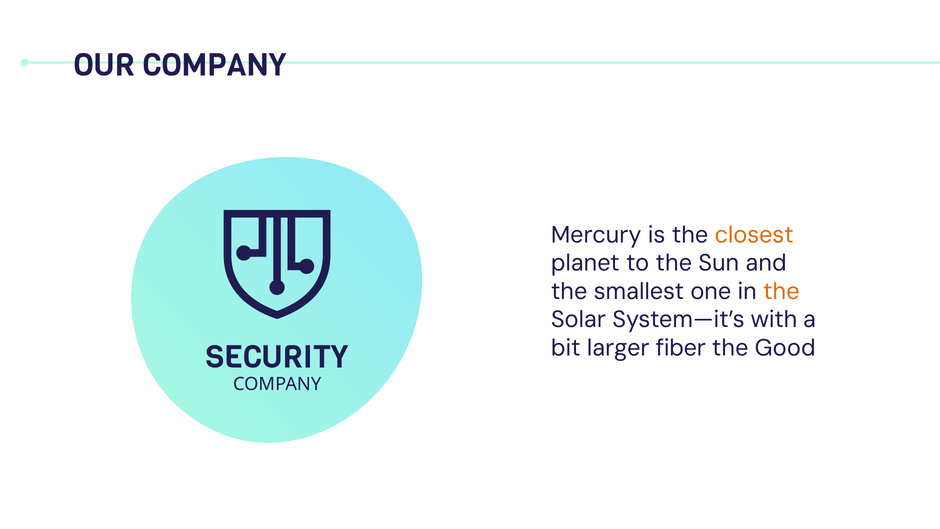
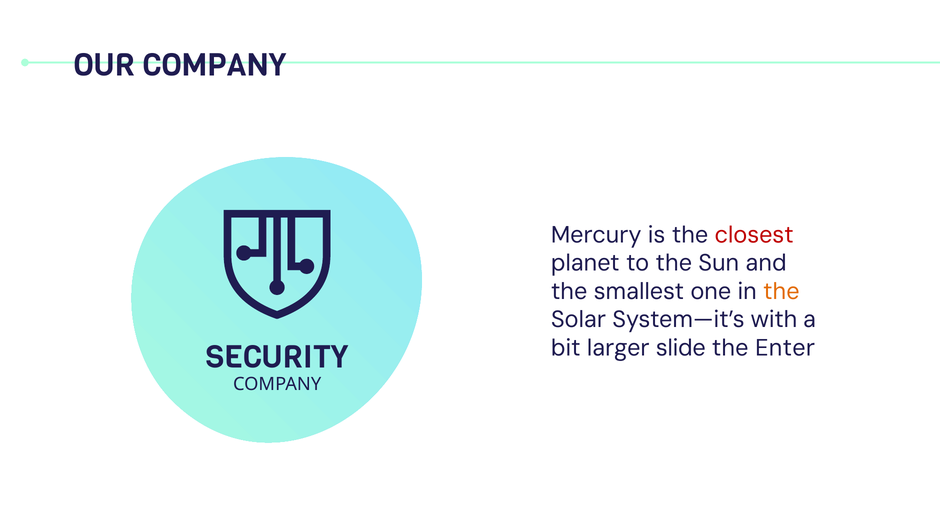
closest colour: orange -> red
fiber: fiber -> slide
Good: Good -> Enter
